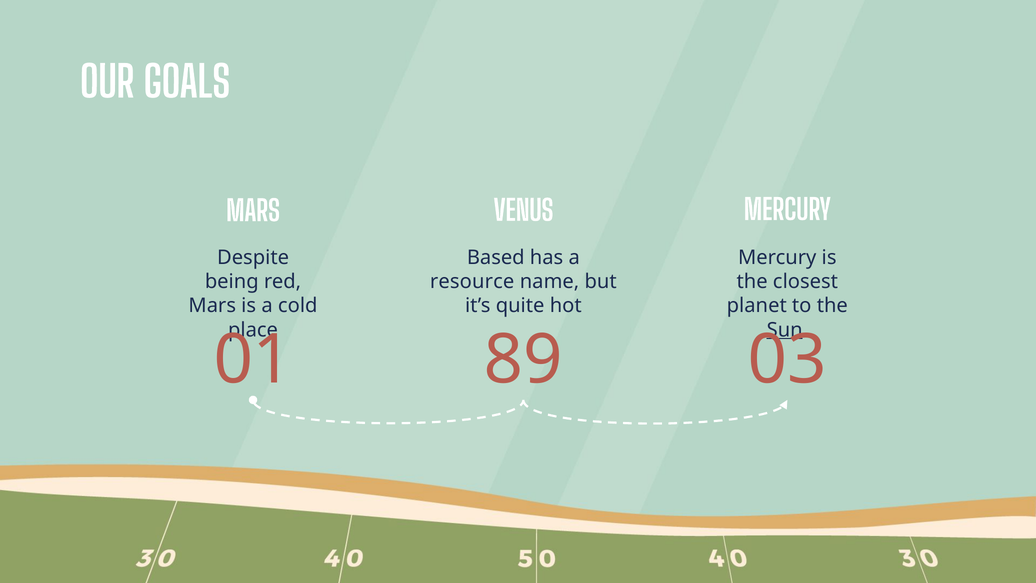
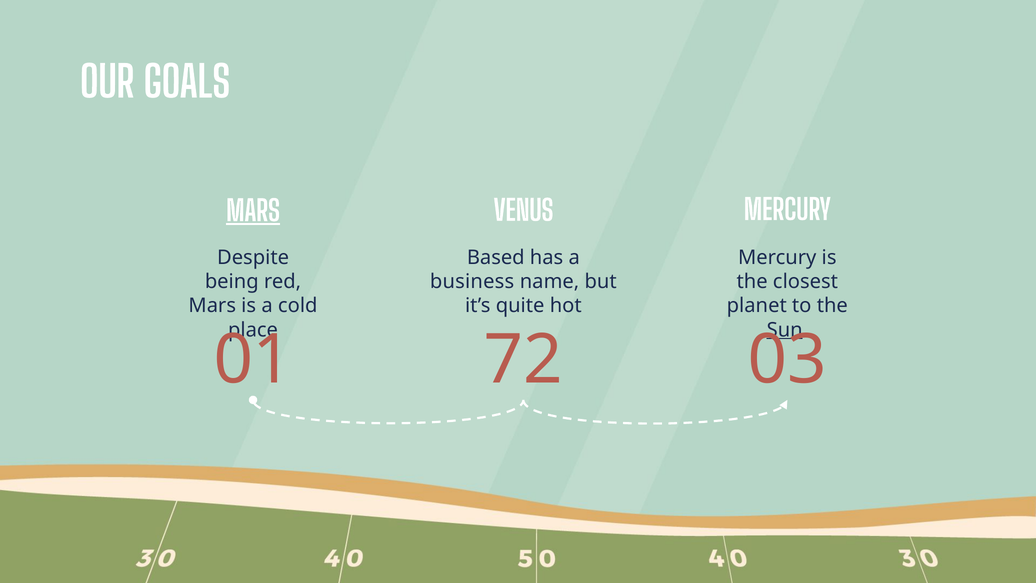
MARS at (253, 212) underline: none -> present
resource: resource -> business
89: 89 -> 72
